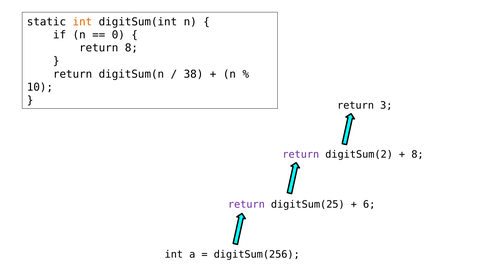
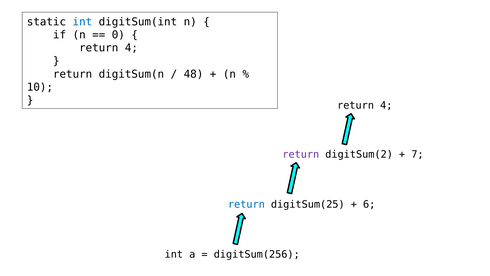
int at (82, 22) colour: orange -> blue
8 at (131, 48): 8 -> 4
38: 38 -> 48
3 at (386, 105): 3 -> 4
8 at (417, 154): 8 -> 7
return at (246, 204) colour: purple -> blue
